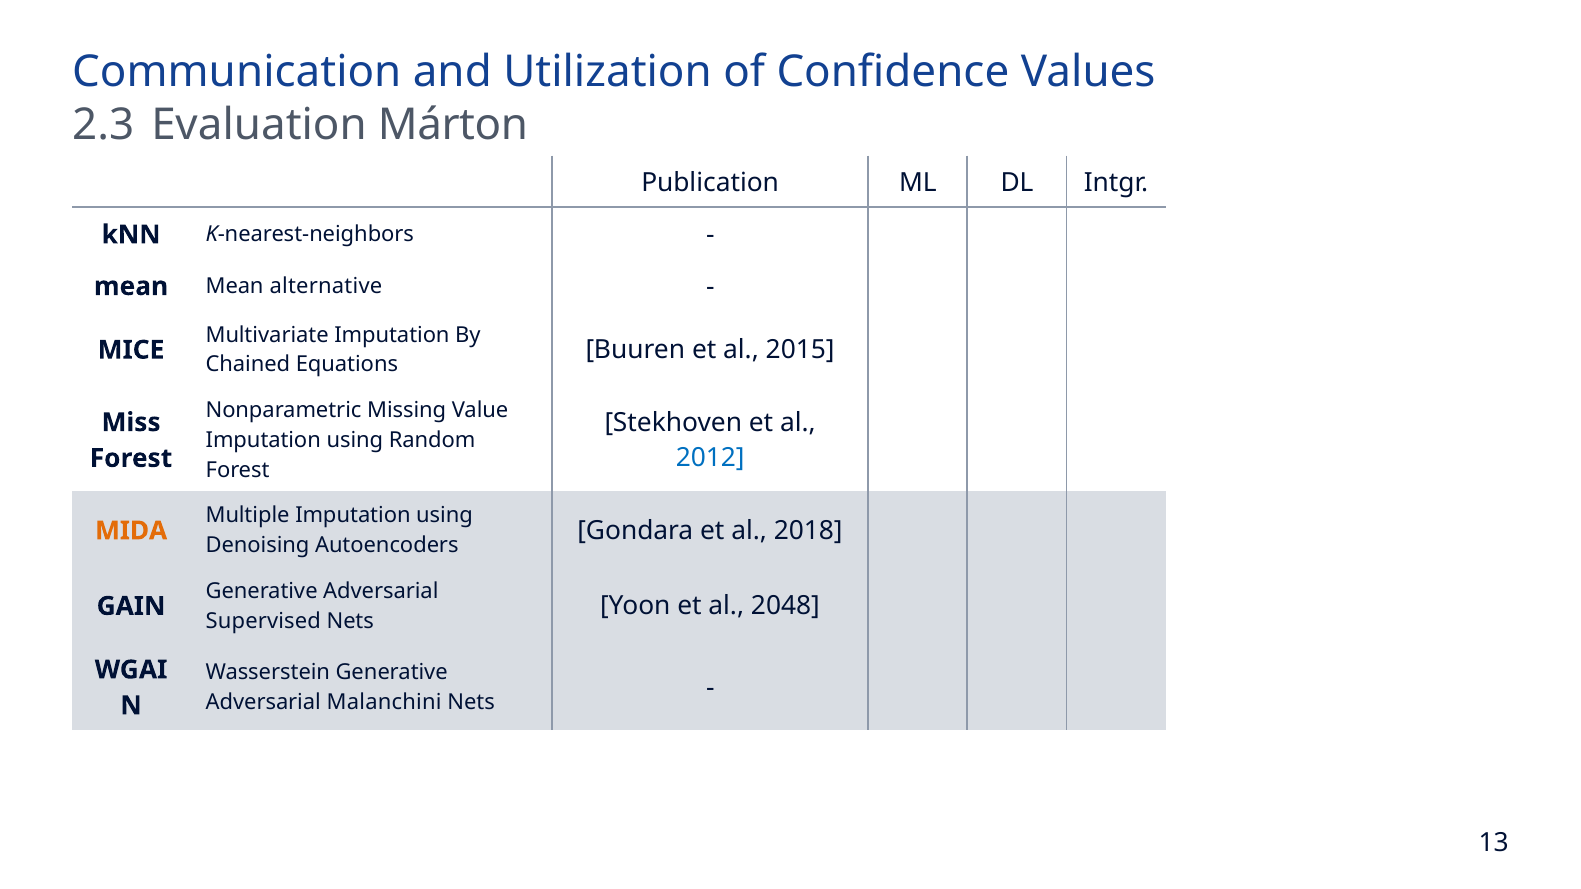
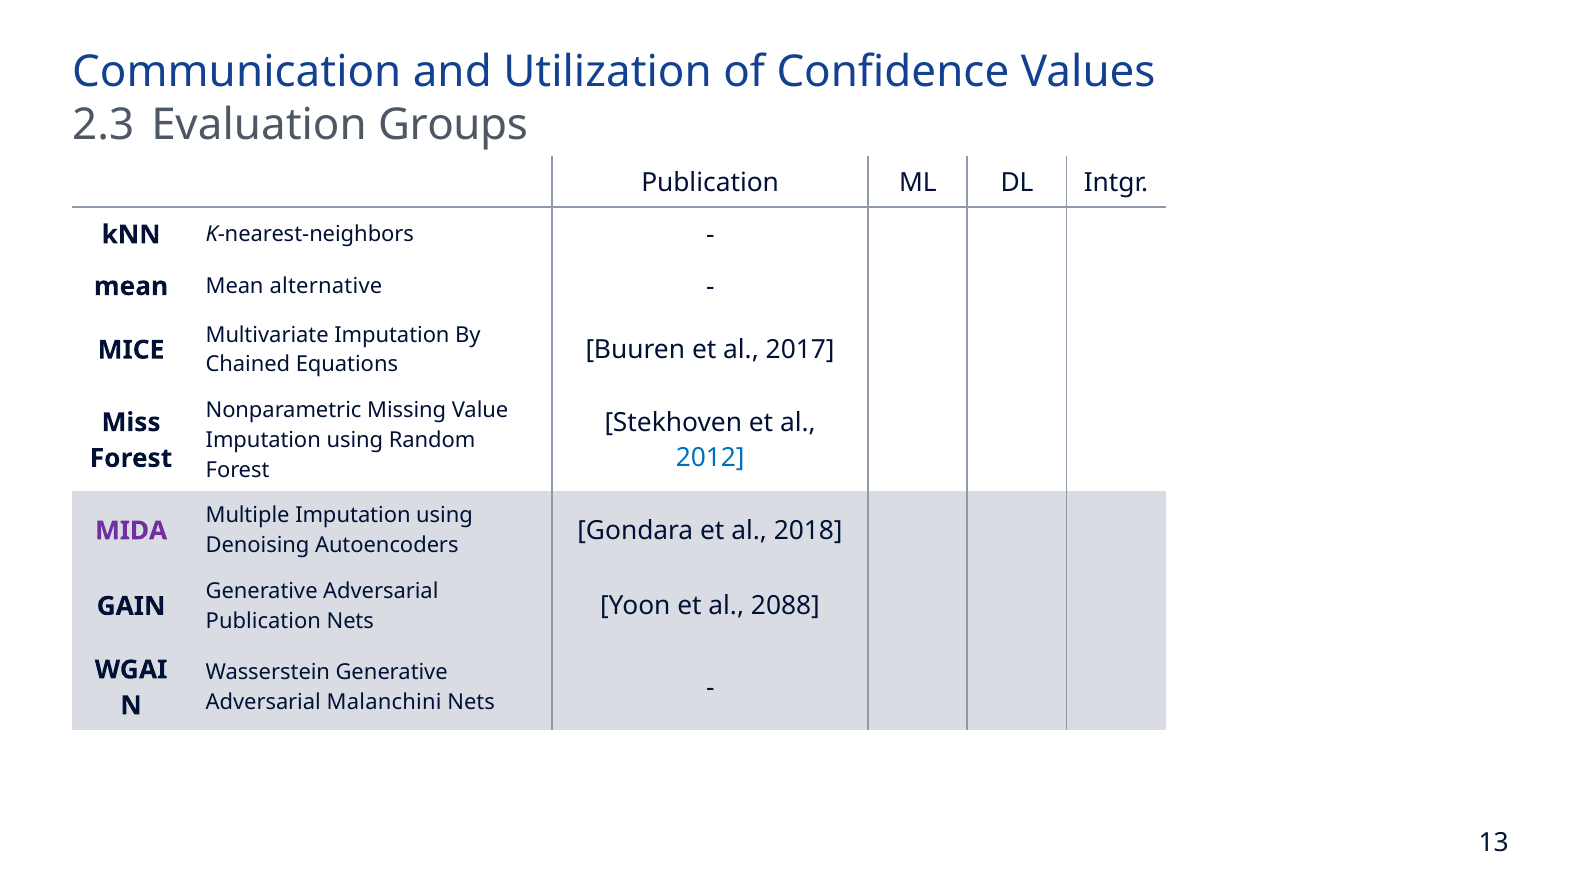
Márton: Márton -> Groups
2015: 2015 -> 2017
MIDA colour: orange -> purple
2048: 2048 -> 2088
Supervised at (263, 621): Supervised -> Publication
